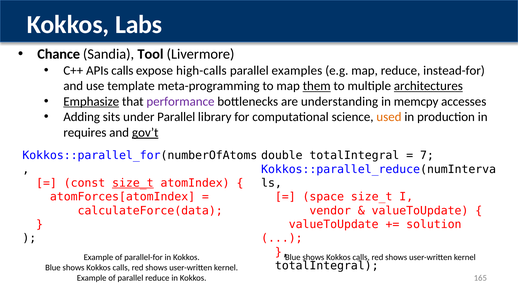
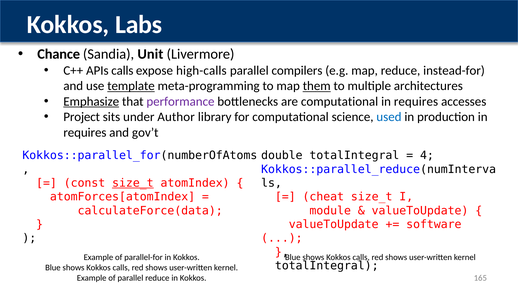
Tool: Tool -> Unit
examples: examples -> compilers
template underline: none -> present
architectures underline: present -> none
are understanding: understanding -> computational
memcpy at (416, 102): memcpy -> requires
Adding: Adding -> Project
under Parallel: Parallel -> Author
used colour: orange -> blue
gov’t underline: present -> none
7: 7 -> 4
space: space -> cheat
vendor: vendor -> module
solution: solution -> software
